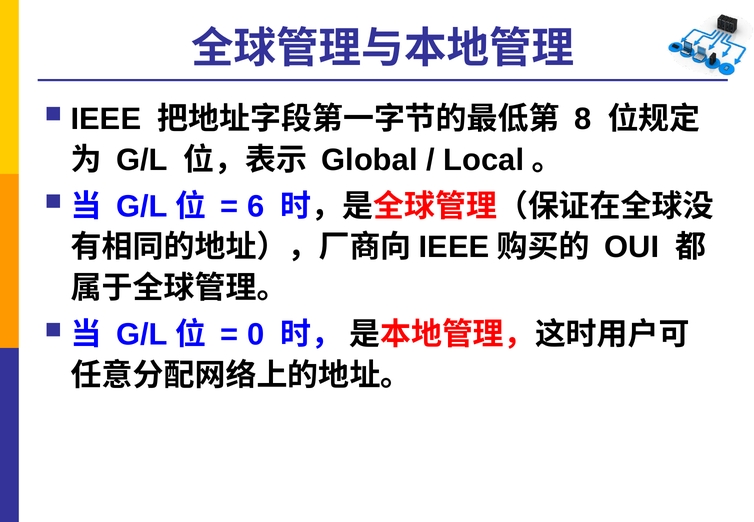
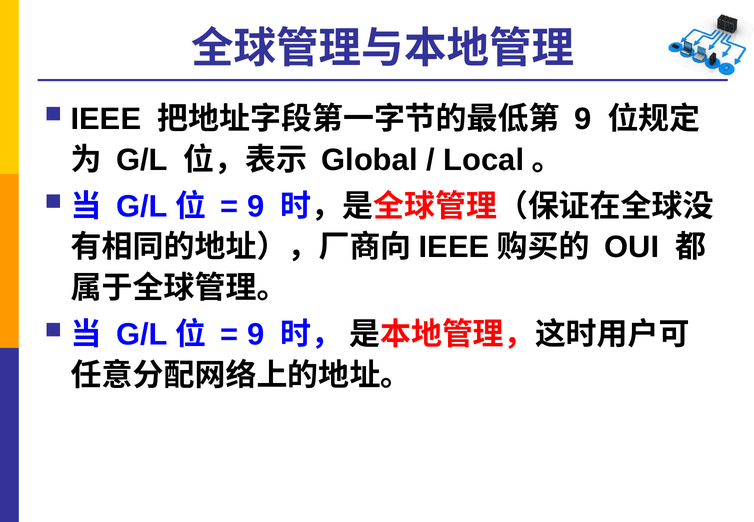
8 at (583, 119): 8 -> 9
6 at (256, 206): 6 -> 9
0 at (256, 335): 0 -> 9
